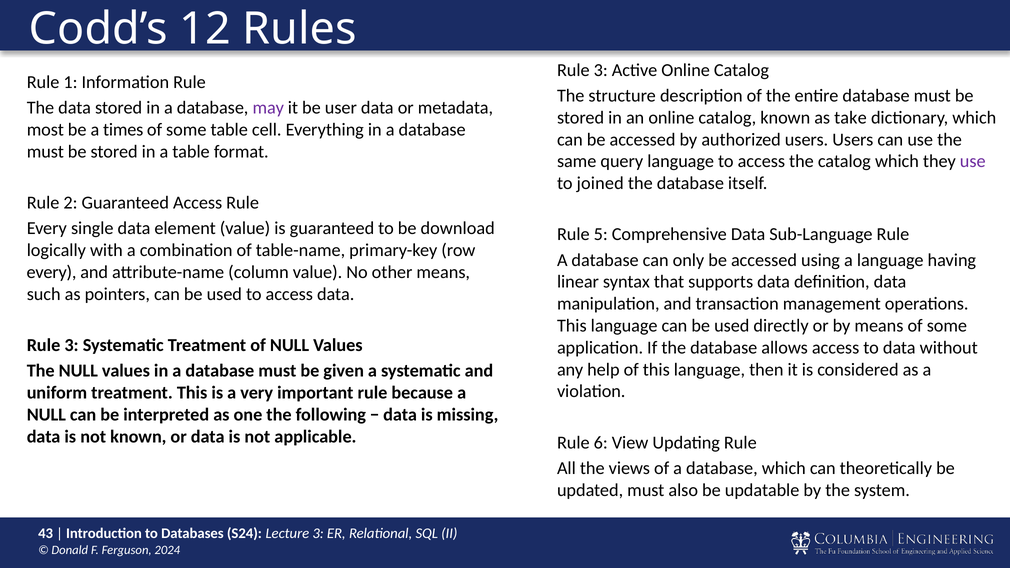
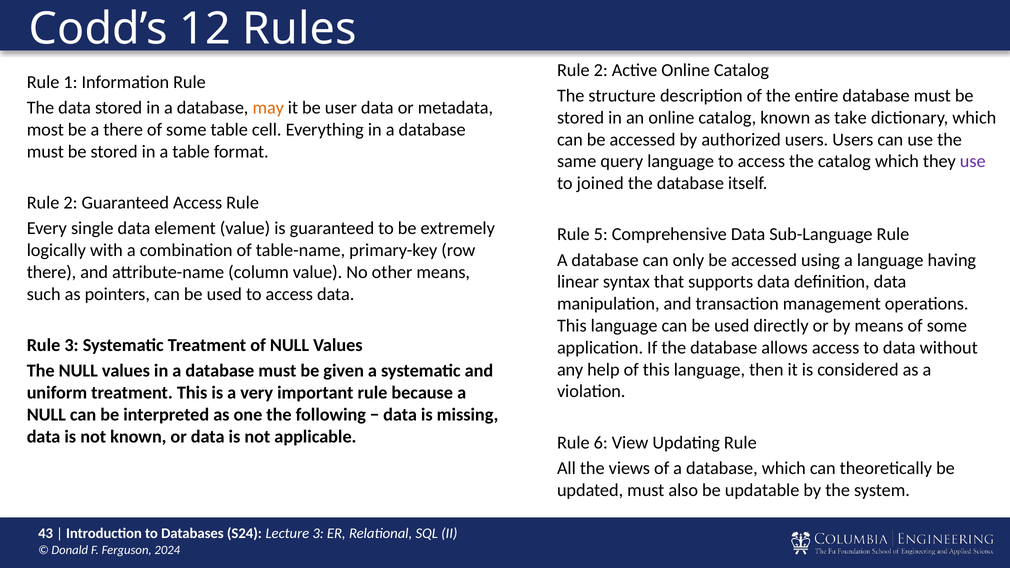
3 at (601, 70): 3 -> 2
may colour: purple -> orange
a times: times -> there
download: download -> extremely
every at (52, 272): every -> there
